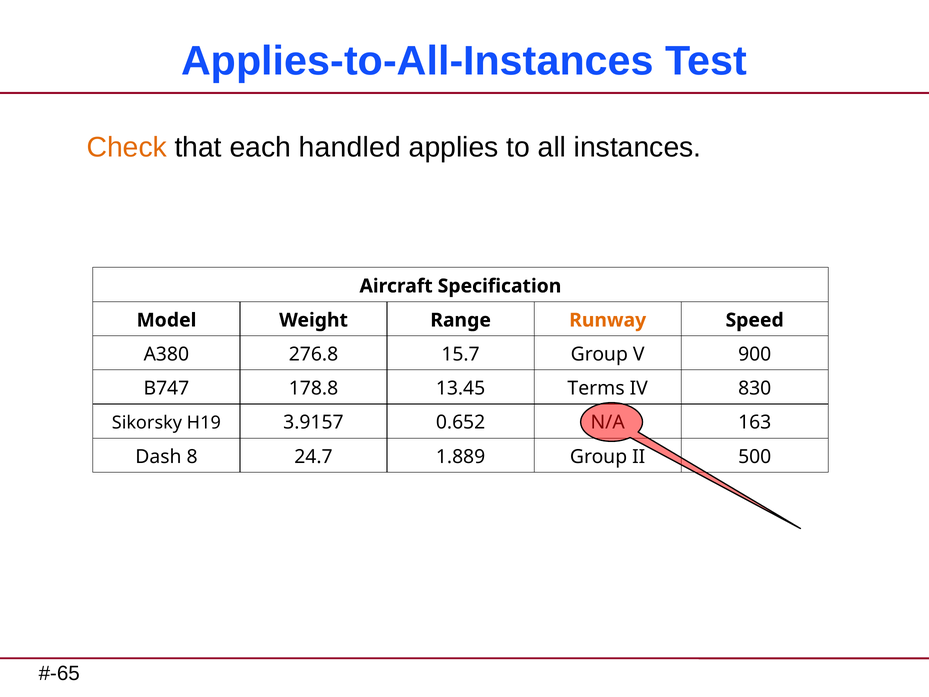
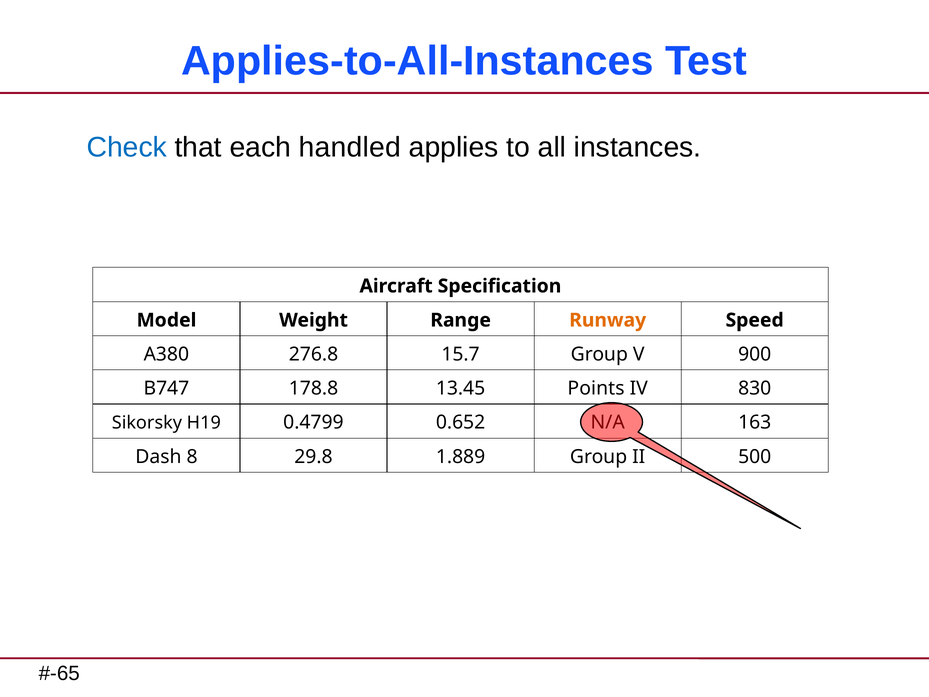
Check colour: orange -> blue
Terms: Terms -> Points
3.9157: 3.9157 -> 0.4799
24.7: 24.7 -> 29.8
